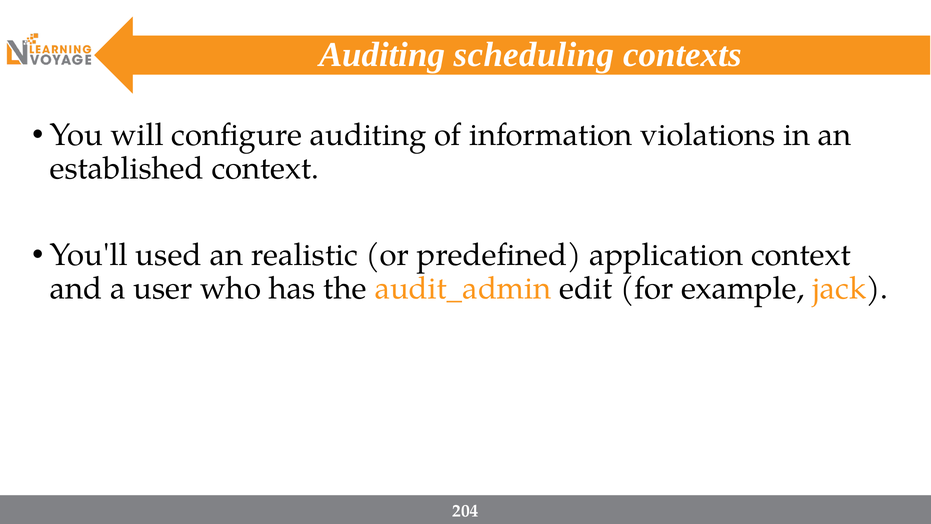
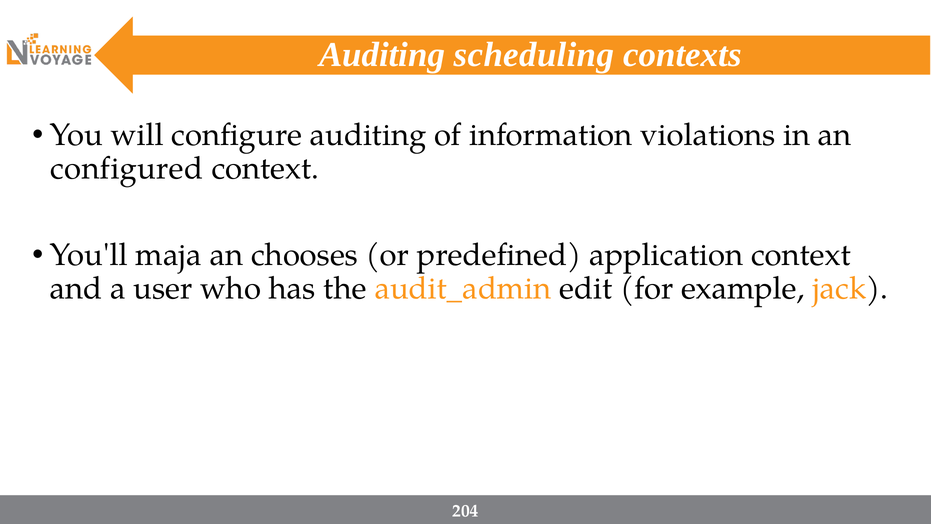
established: established -> configured
used: used -> maja
realistic: realistic -> chooses
